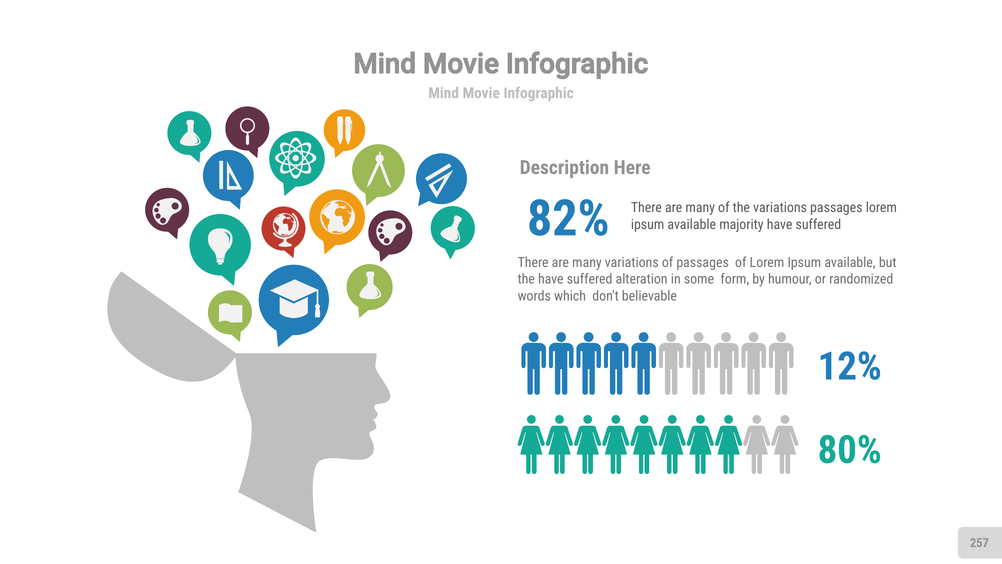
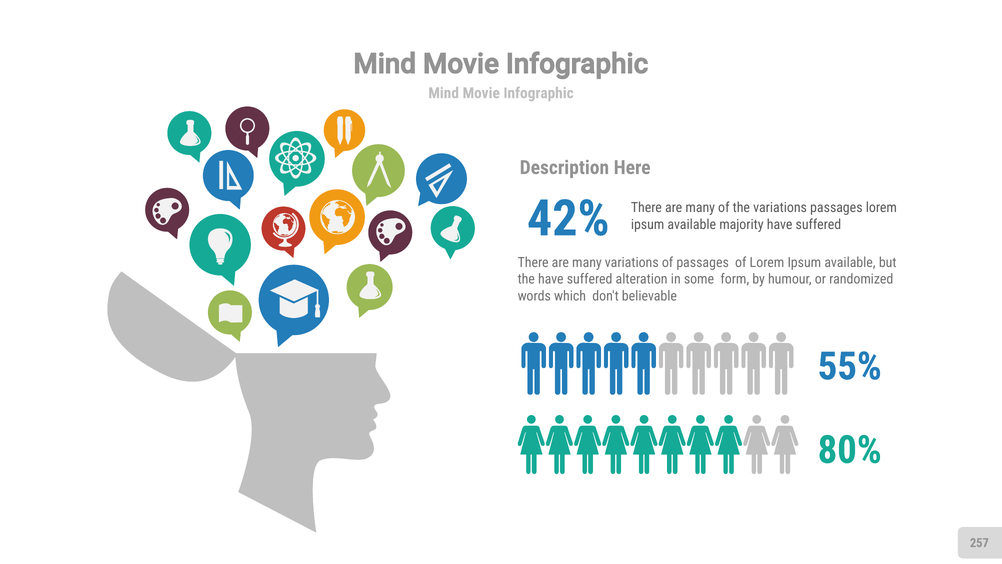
82%: 82% -> 42%
12%: 12% -> 55%
